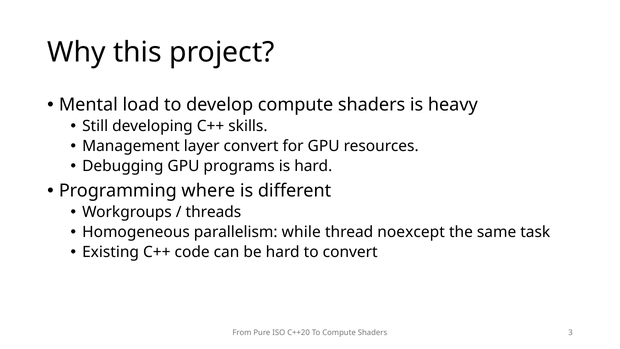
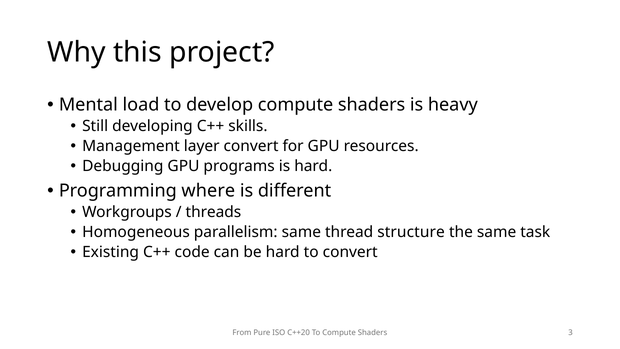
parallelism while: while -> same
noexcept: noexcept -> structure
